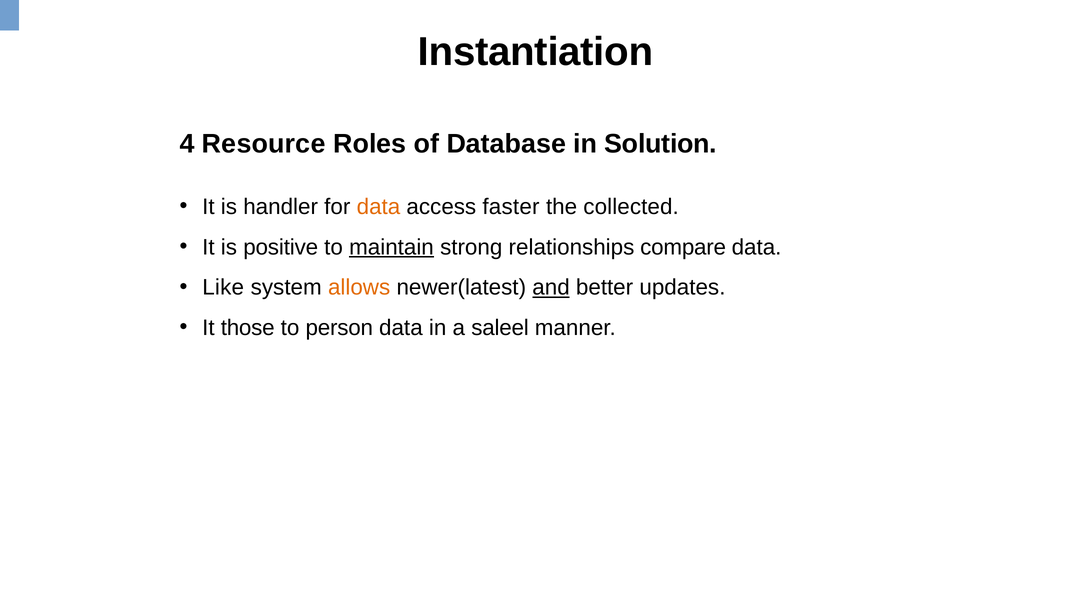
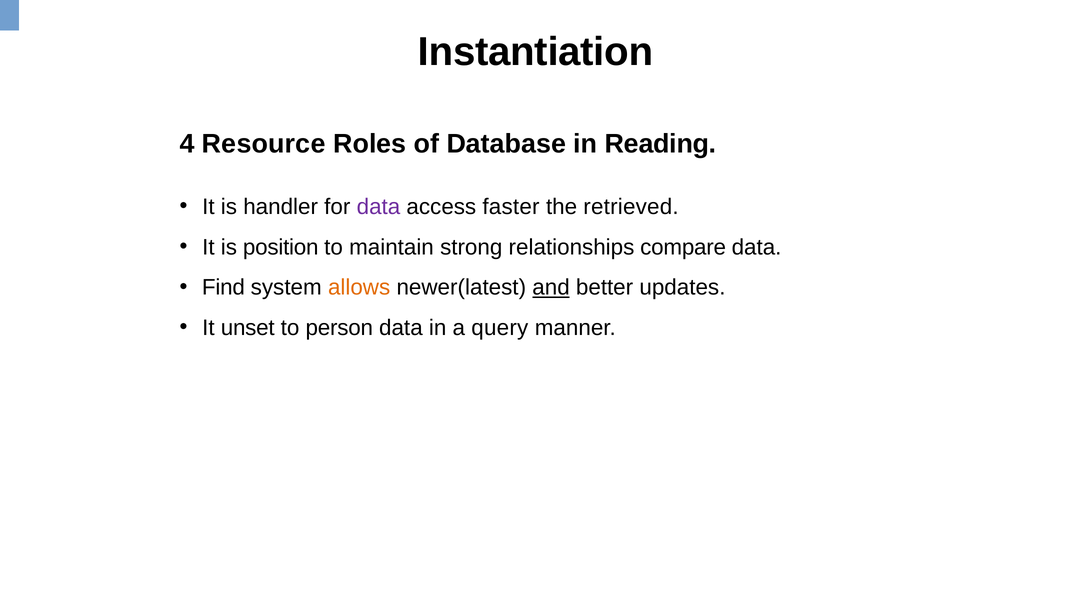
Solution: Solution -> Reading
data at (378, 207) colour: orange -> purple
collected: collected -> retrieved
positive: positive -> position
maintain underline: present -> none
Like: Like -> Find
those: those -> unset
saleel: saleel -> query
